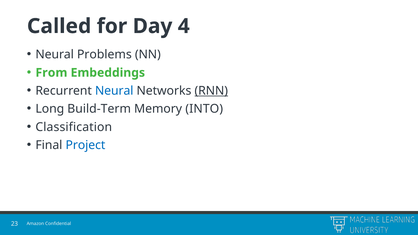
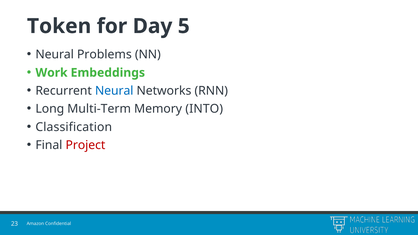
Called: Called -> Token
4: 4 -> 5
From: From -> Work
RNN underline: present -> none
Build-Term: Build-Term -> Multi-Term
Project colour: blue -> red
